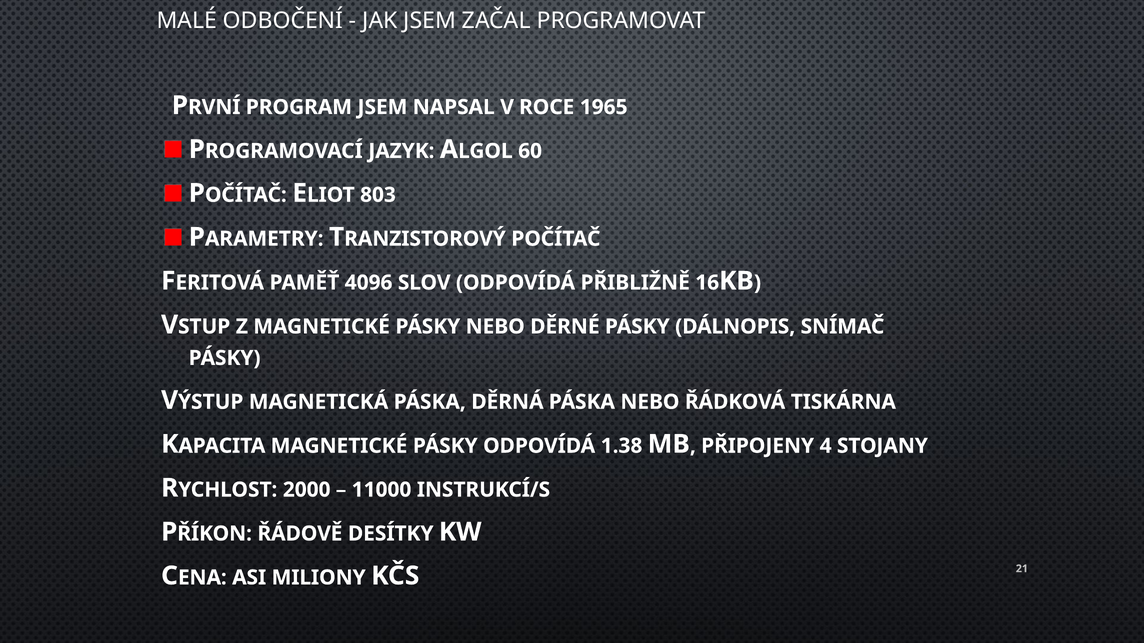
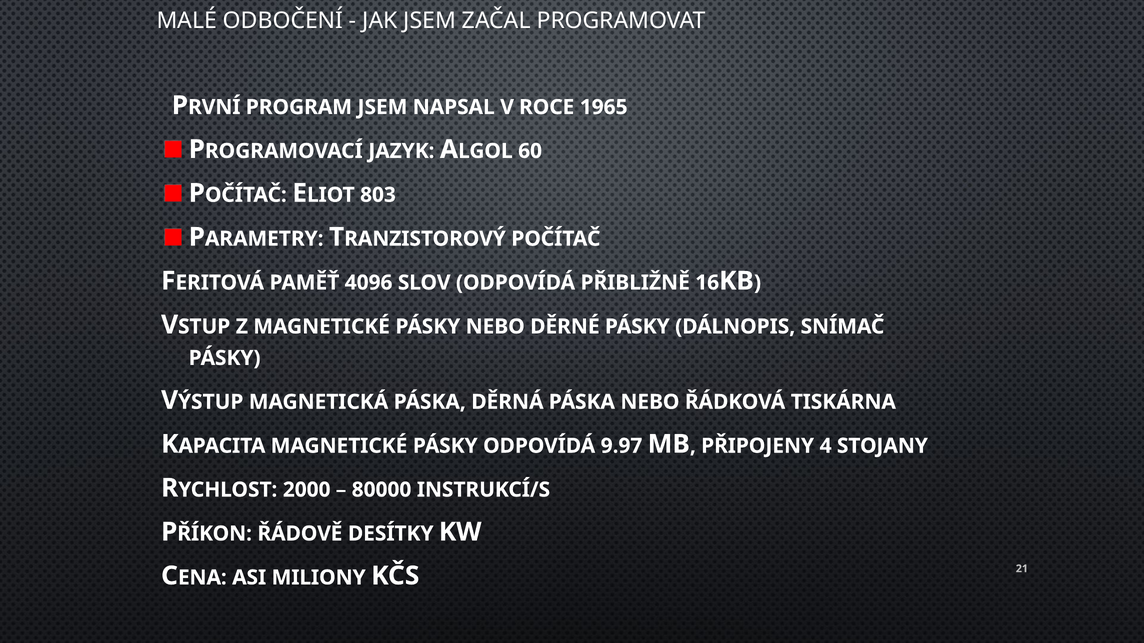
1.38: 1.38 -> 9.97
11000: 11000 -> 80000
